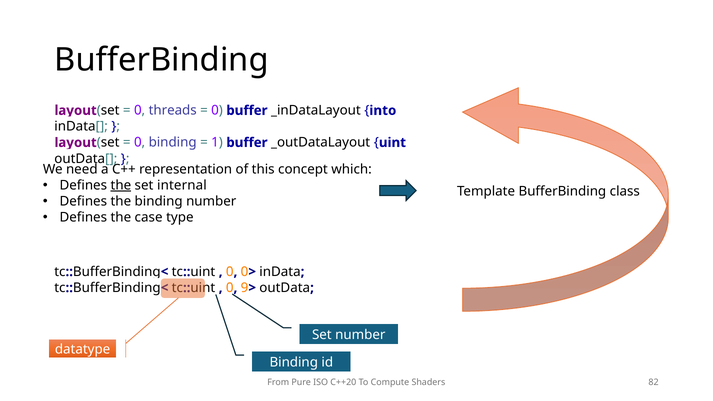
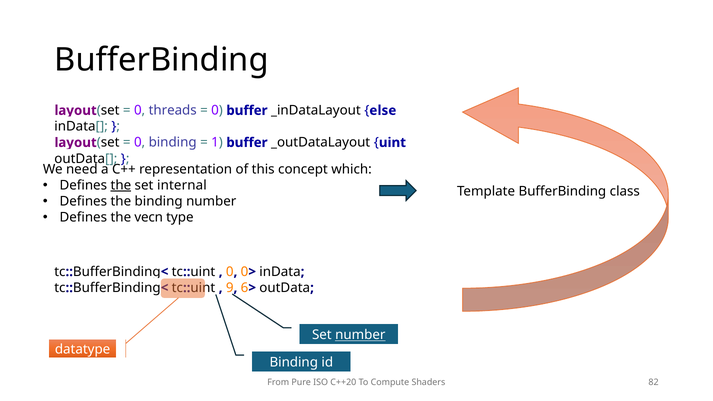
into: into -> else
case: case -> vecn
0 at (230, 288): 0 -> 9
9: 9 -> 6
number at (360, 335) underline: none -> present
